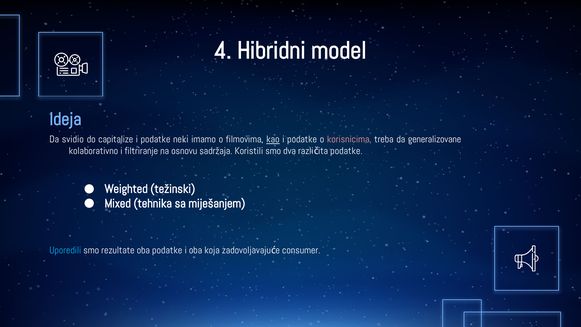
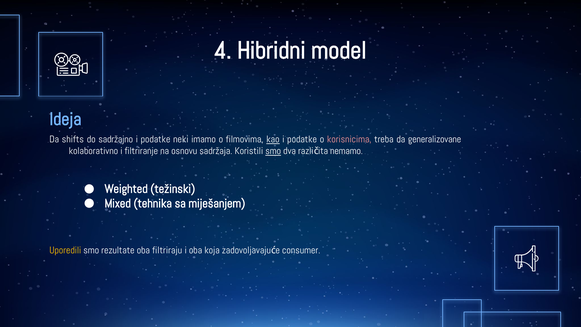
svidio: svidio -> shifts
capitalize: capitalize -> sadržajno
smo at (273, 151) underline: none -> present
podatke at (346, 151): podatke -> nemamo
Uporedili colour: light blue -> yellow
oba podatke: podatke -> filtriraju
